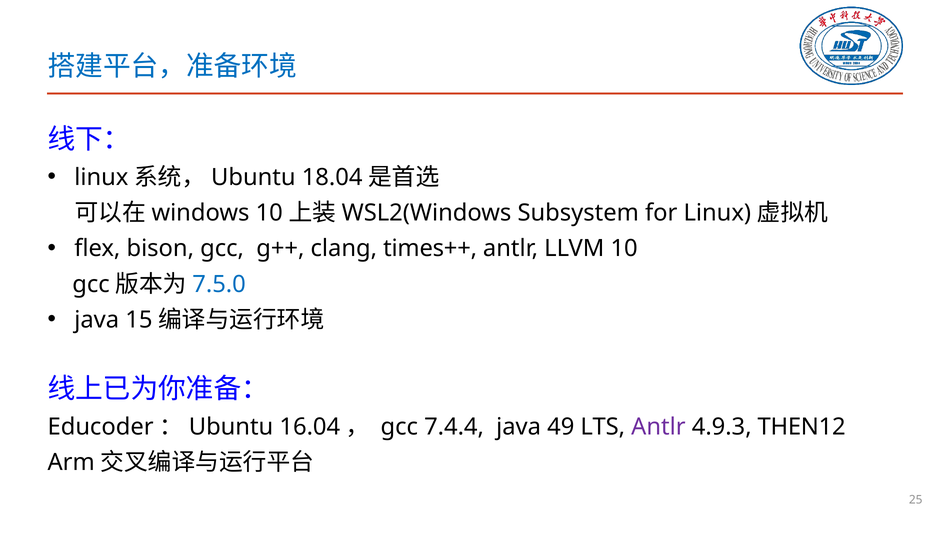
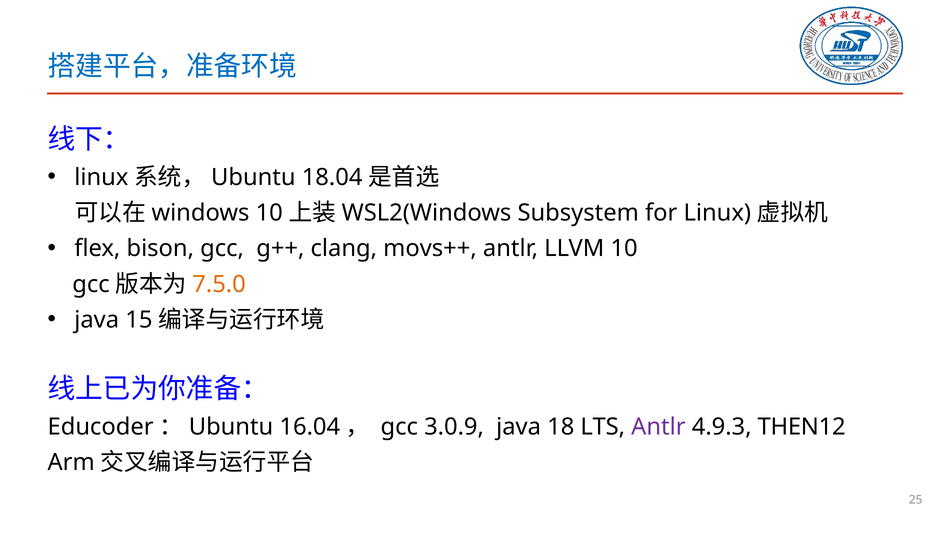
times++: times++ -> movs++
7.5.0 colour: blue -> orange
7.4.4: 7.4.4 -> 3.0.9
49: 49 -> 18
